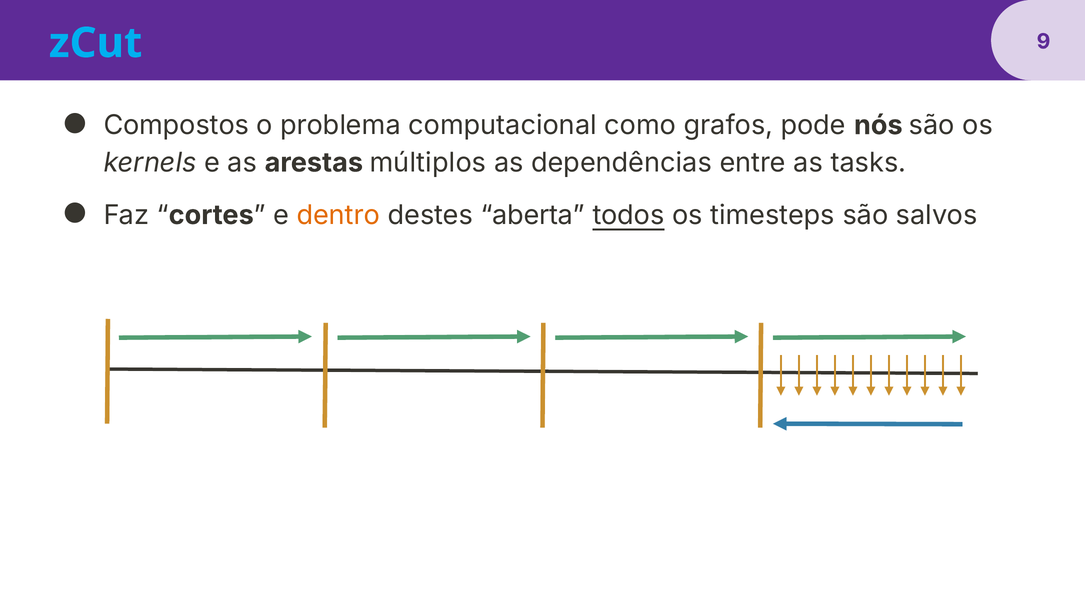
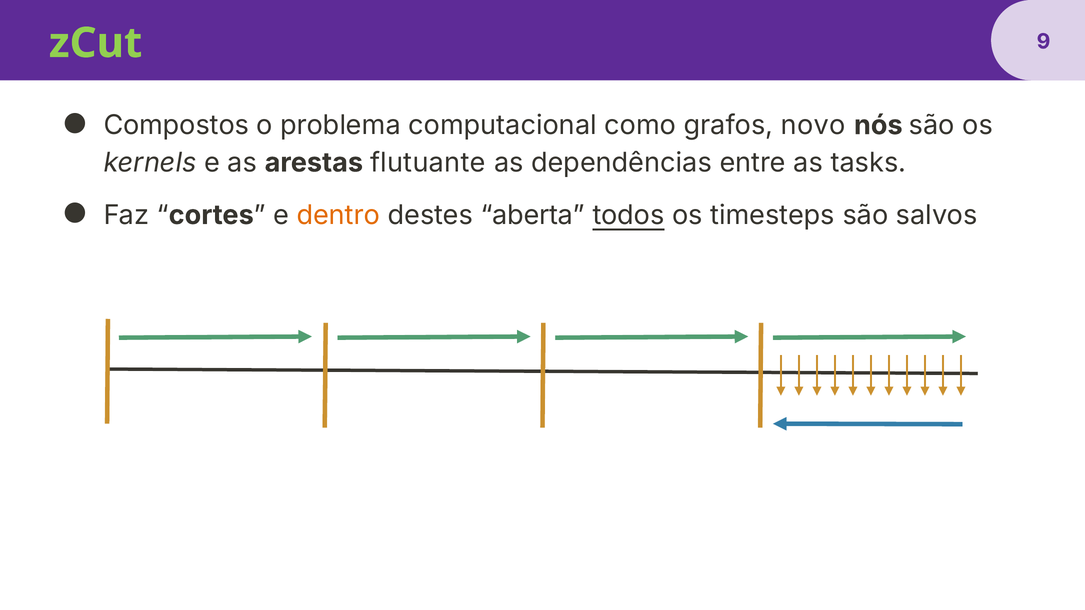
zCut colour: light blue -> light green
pode: pode -> novo
múltiplos: múltiplos -> flutuante
